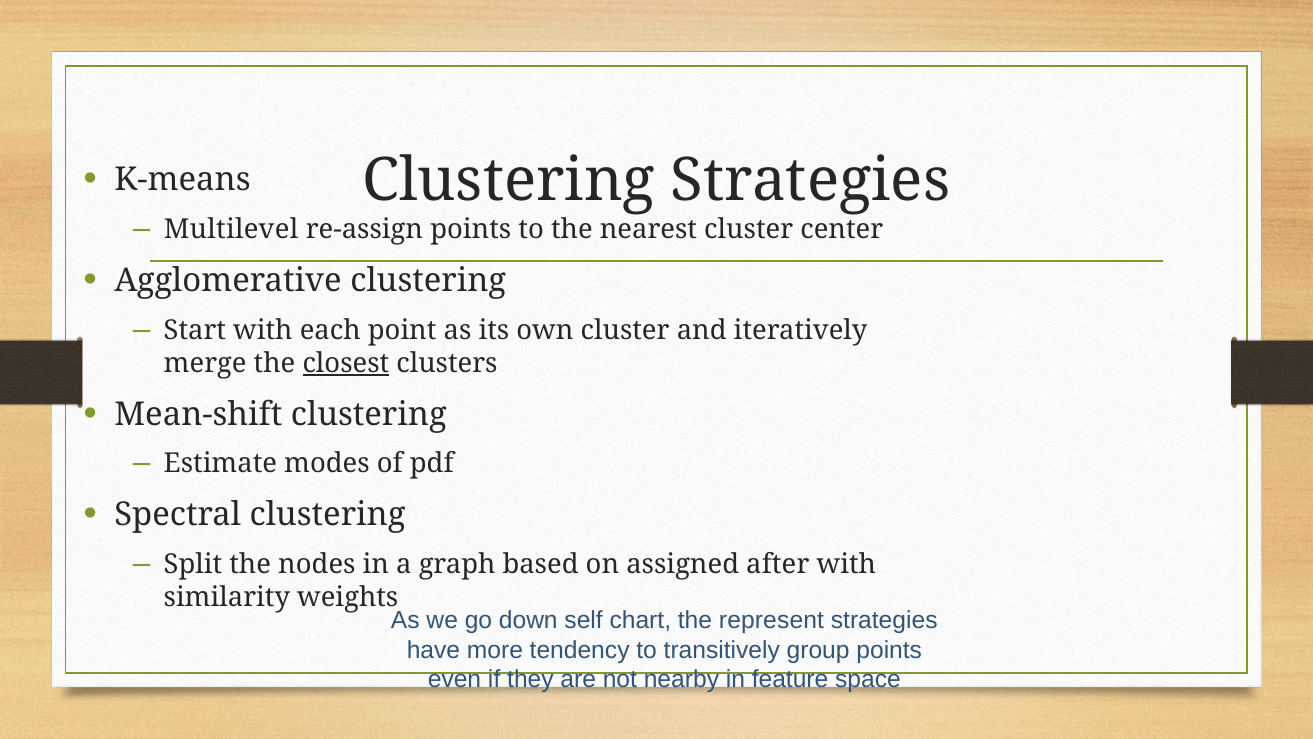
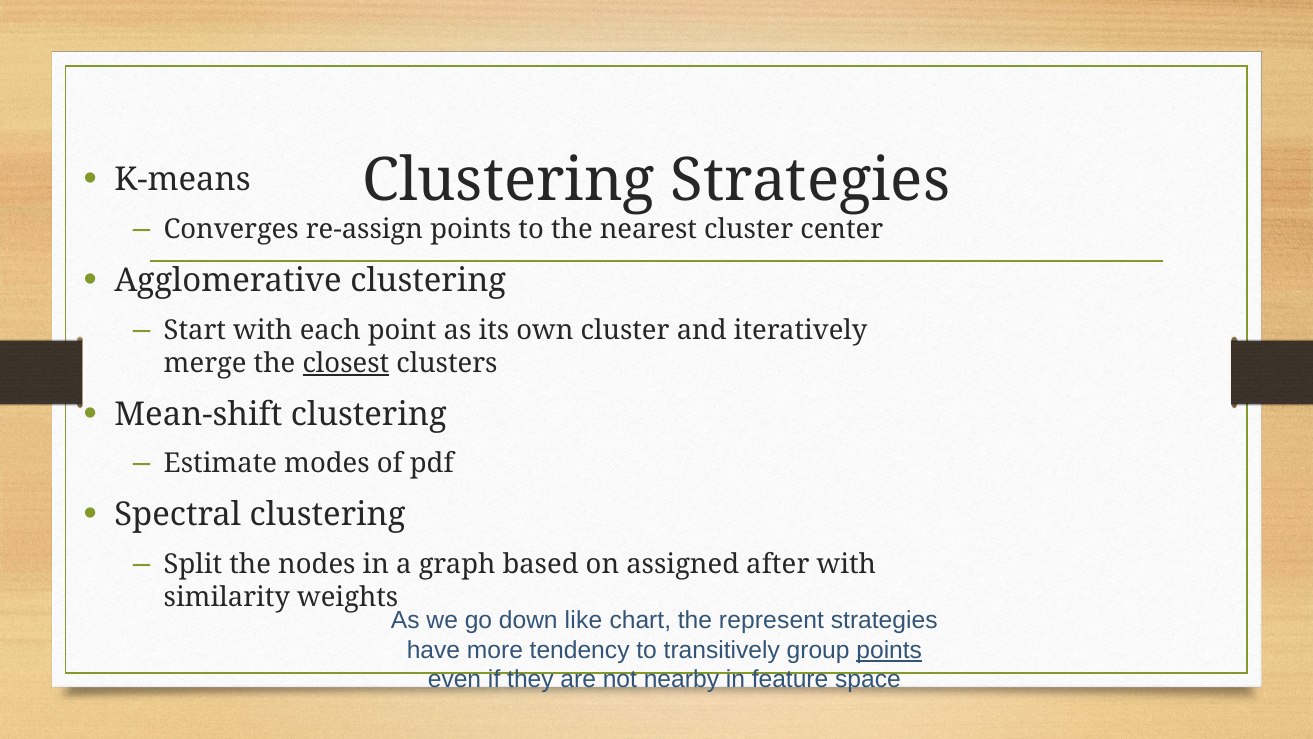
Multilevel: Multilevel -> Converges
self: self -> like
points at (889, 650) underline: none -> present
